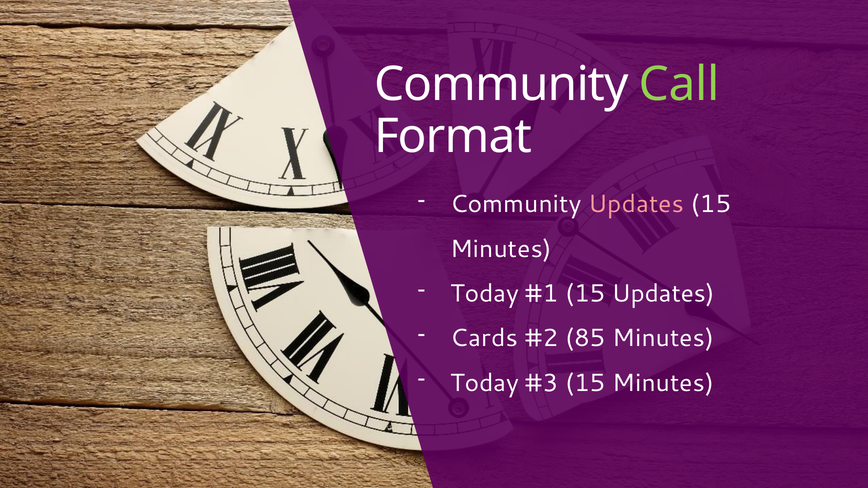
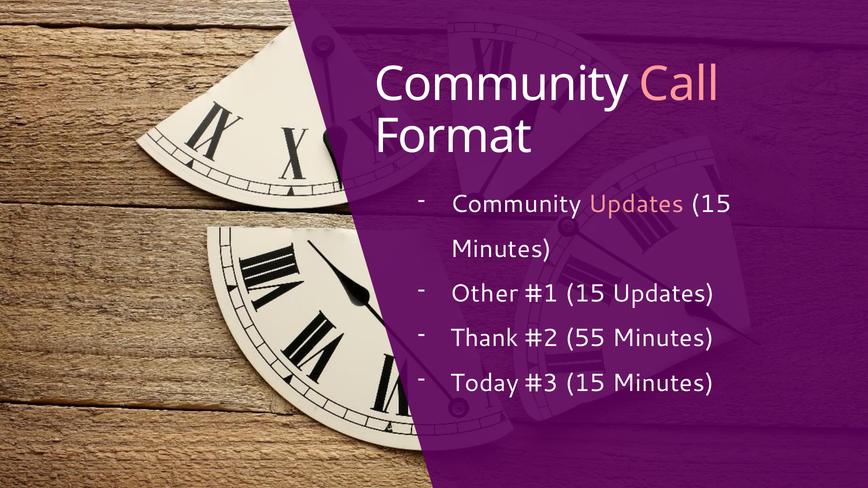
Call colour: light green -> pink
Today at (485, 294): Today -> Other
Cards: Cards -> Thank
85: 85 -> 55
